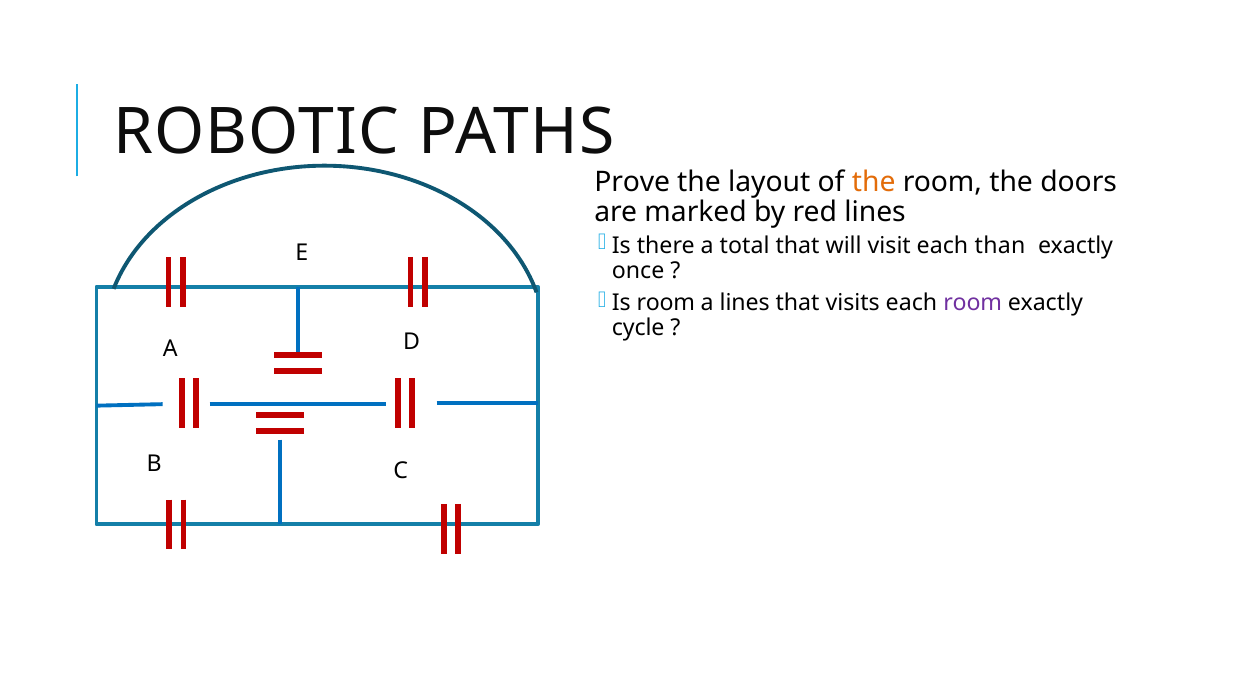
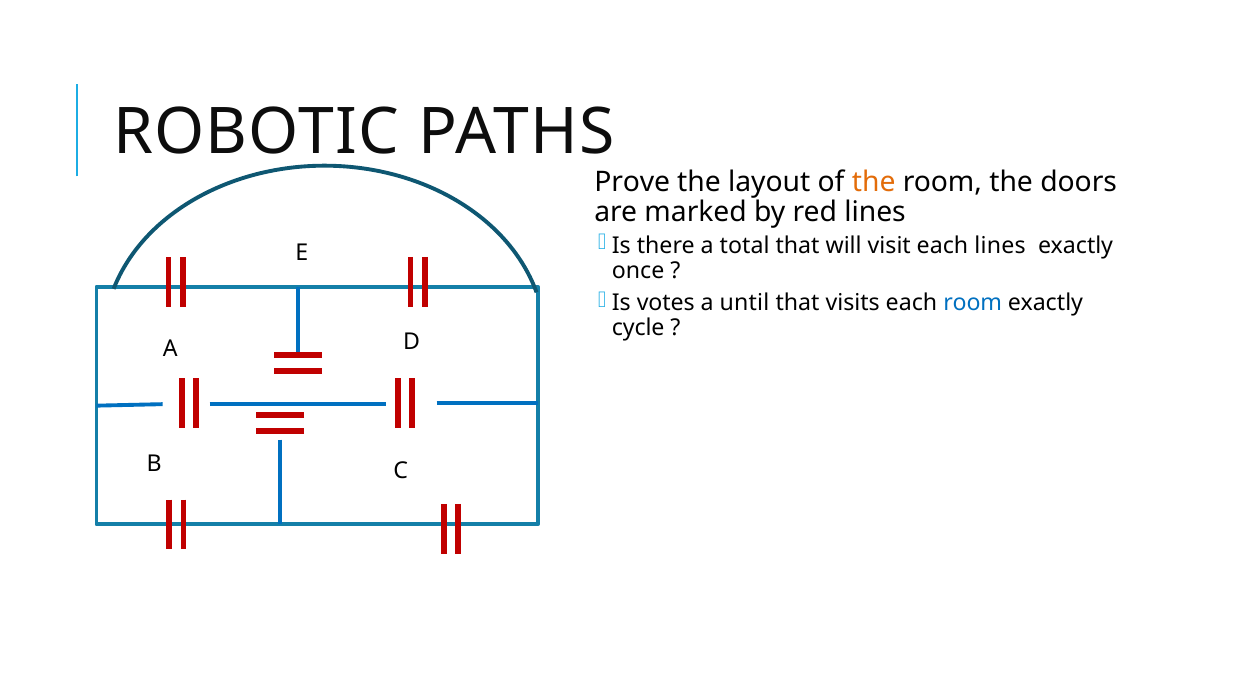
each than: than -> lines
Is room: room -> votes
a lines: lines -> until
room at (973, 303) colour: purple -> blue
